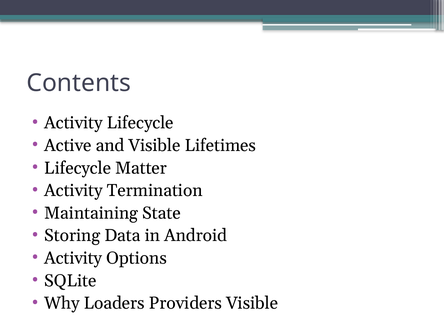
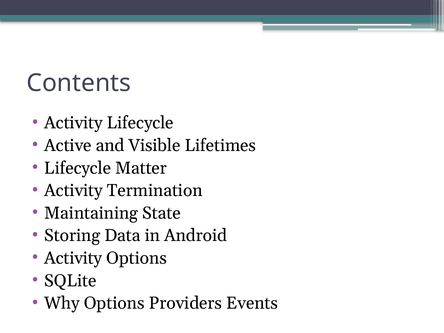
Why Loaders: Loaders -> Options
Providers Visible: Visible -> Events
